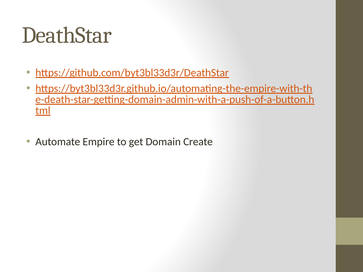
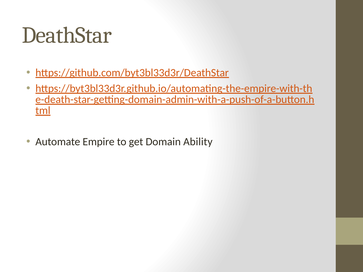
Create: Create -> Ability
